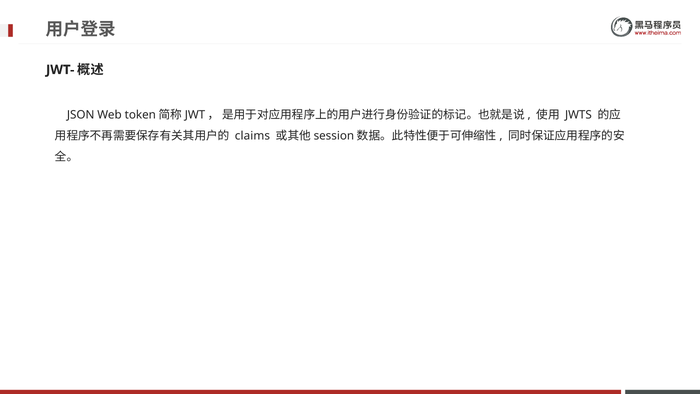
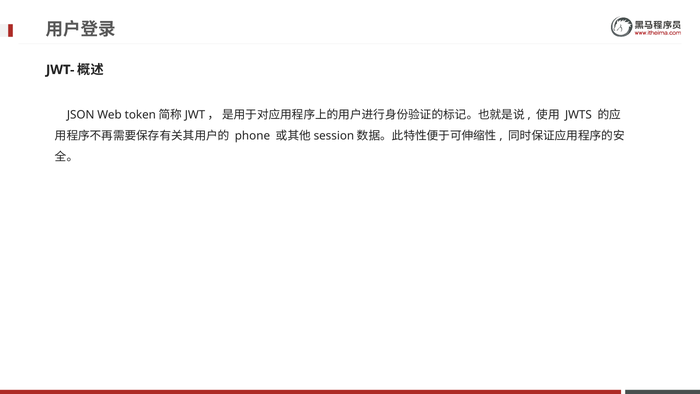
claims: claims -> phone
